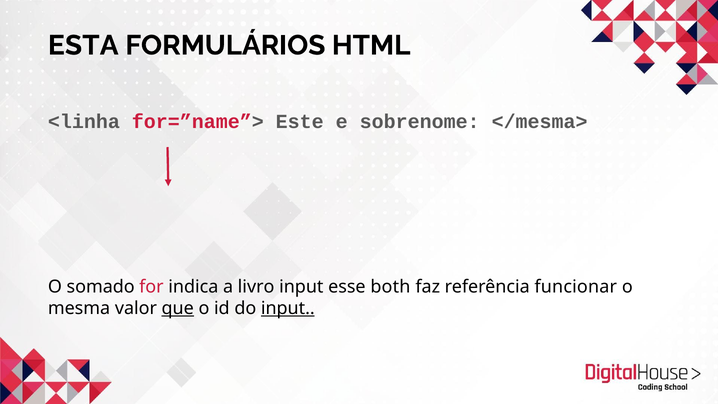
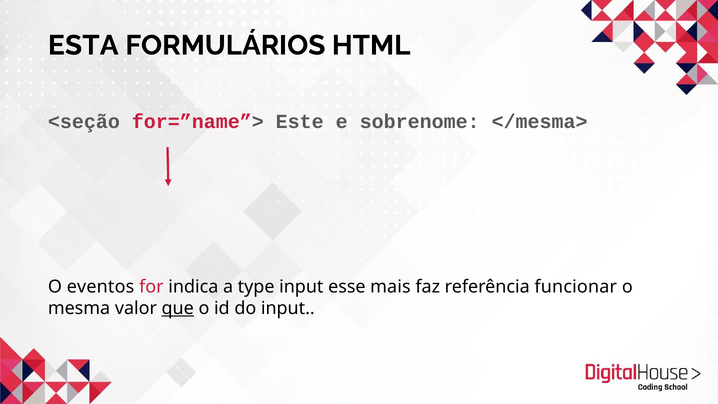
<linha: <linha -> <seção
somado: somado -> eventos
livro: livro -> type
both: both -> mais
input at (288, 308) underline: present -> none
